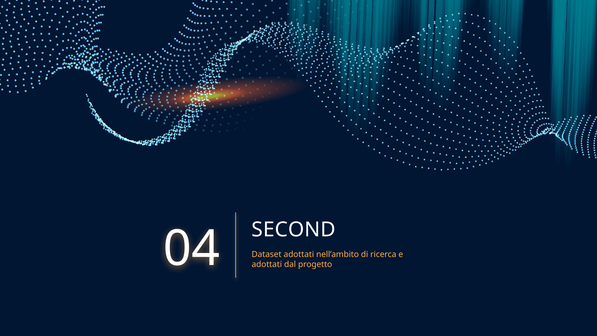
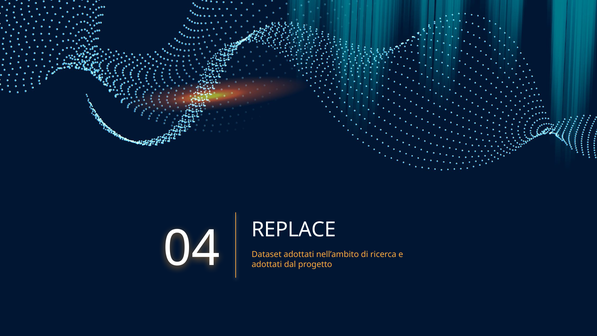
SECOND: SECOND -> REPLACE
